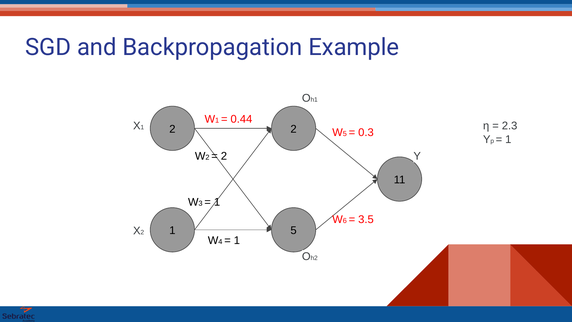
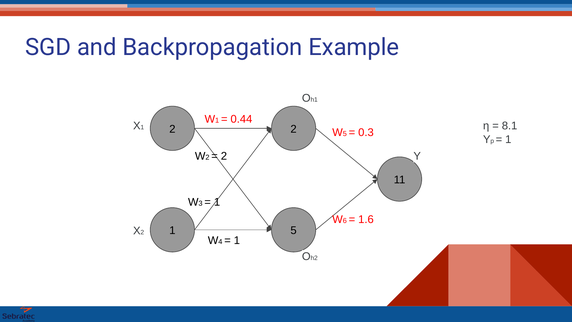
2.3: 2.3 -> 8.1
3.5: 3.5 -> 1.6
